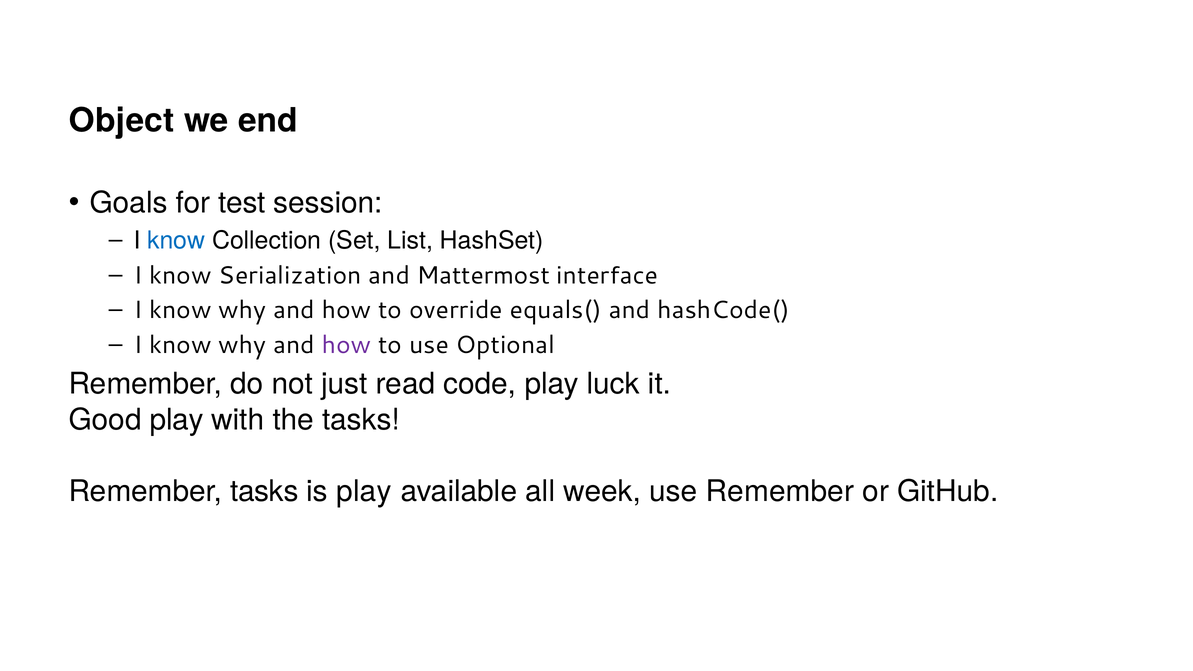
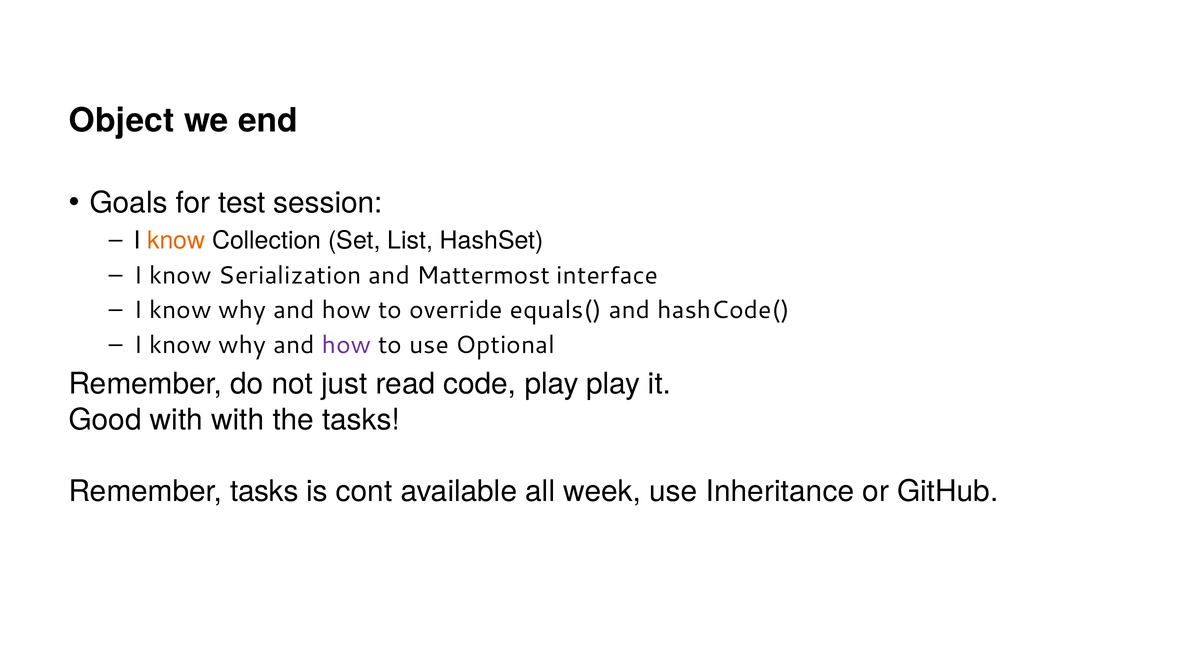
know at (176, 241) colour: blue -> orange
play luck: luck -> play
Good play: play -> with
is play: play -> cont
use Remember: Remember -> Inheritance
